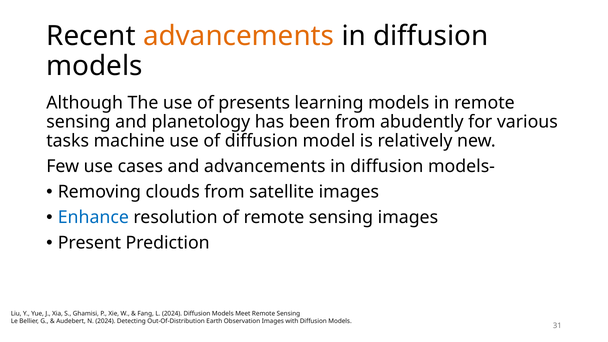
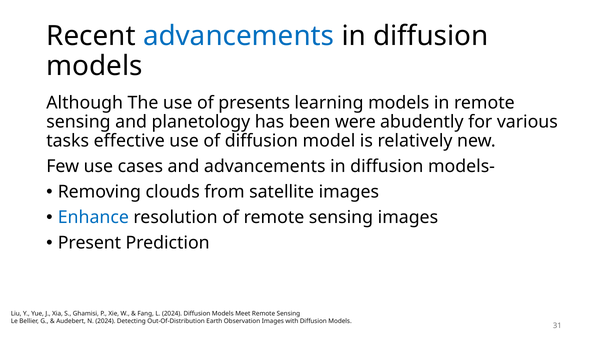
advancements at (239, 36) colour: orange -> blue
been from: from -> were
machine: machine -> effective
